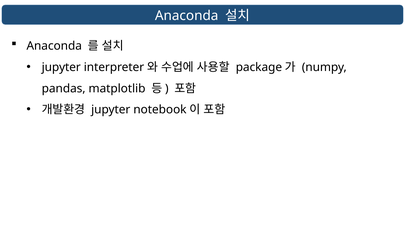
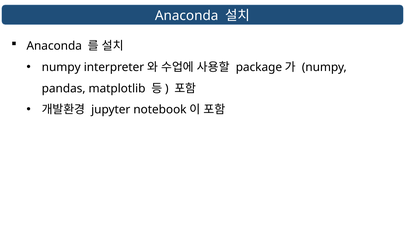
jupyter at (61, 67): jupyter -> numpy
